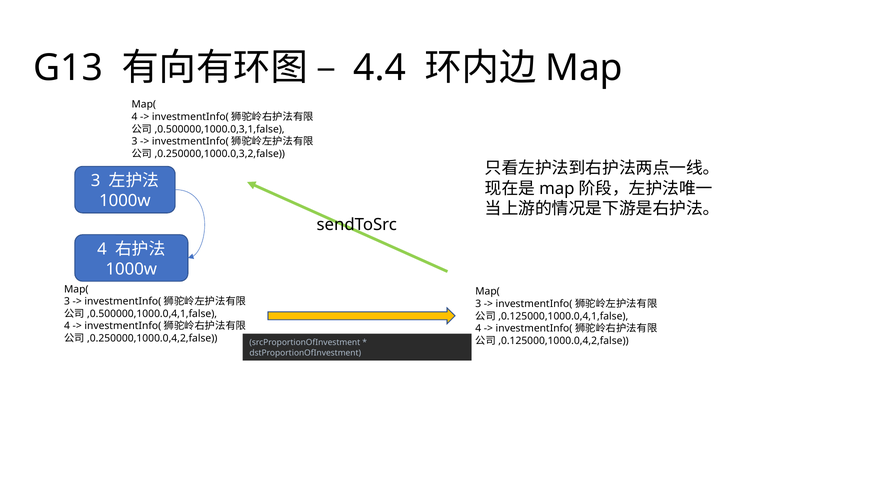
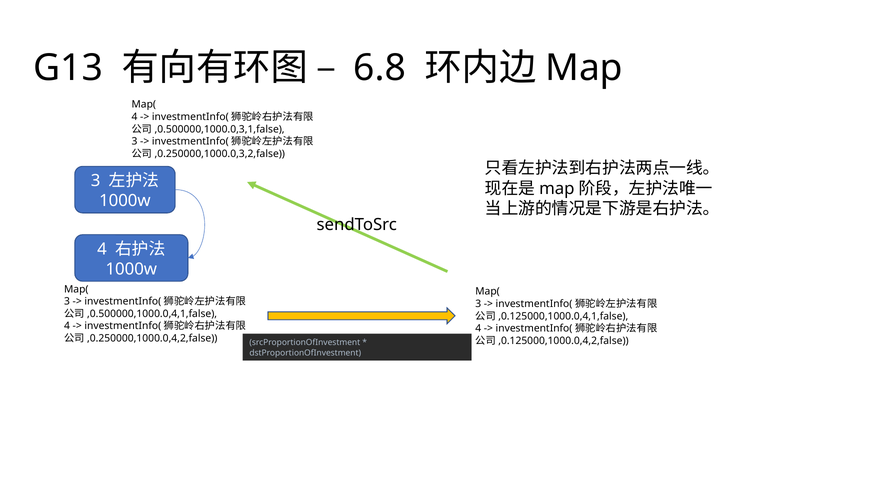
4.4: 4.4 -> 6.8
